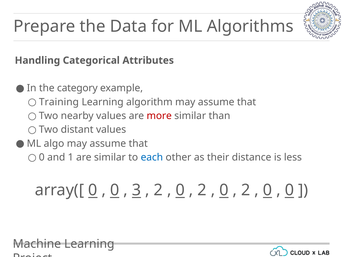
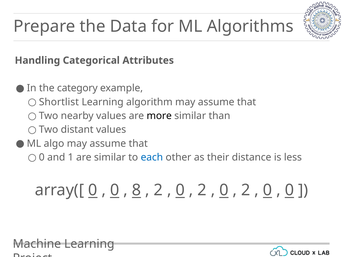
Training: Training -> Shortlist
more colour: red -> black
3: 3 -> 8
